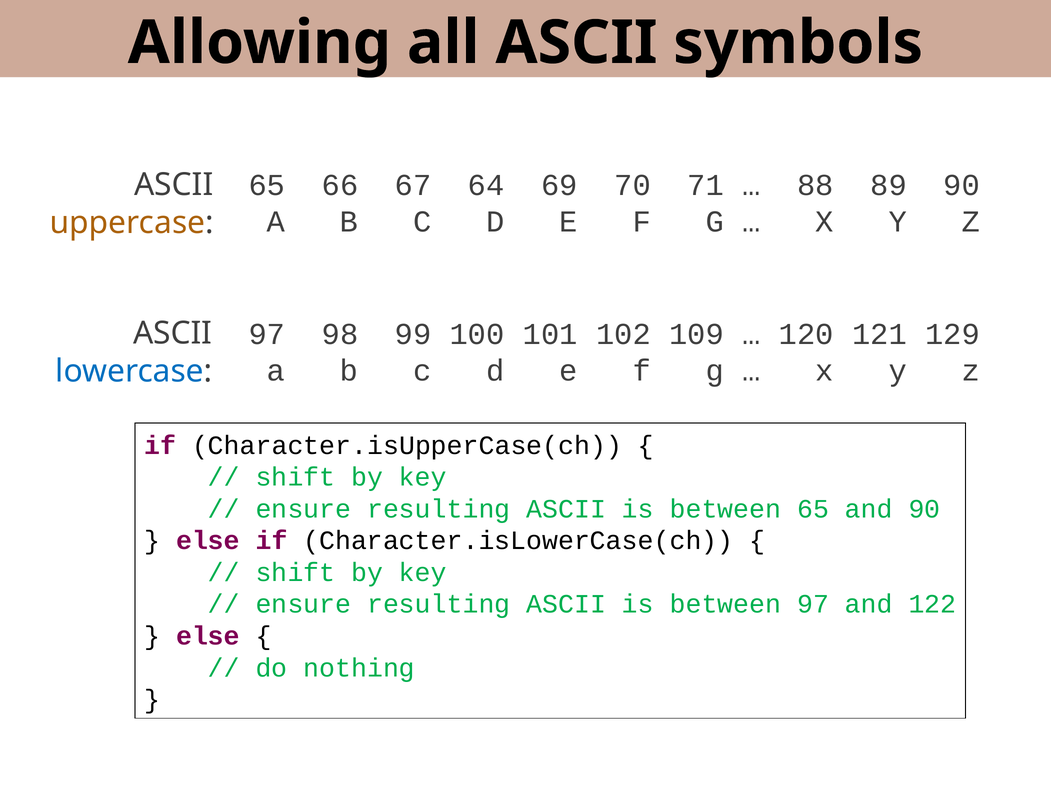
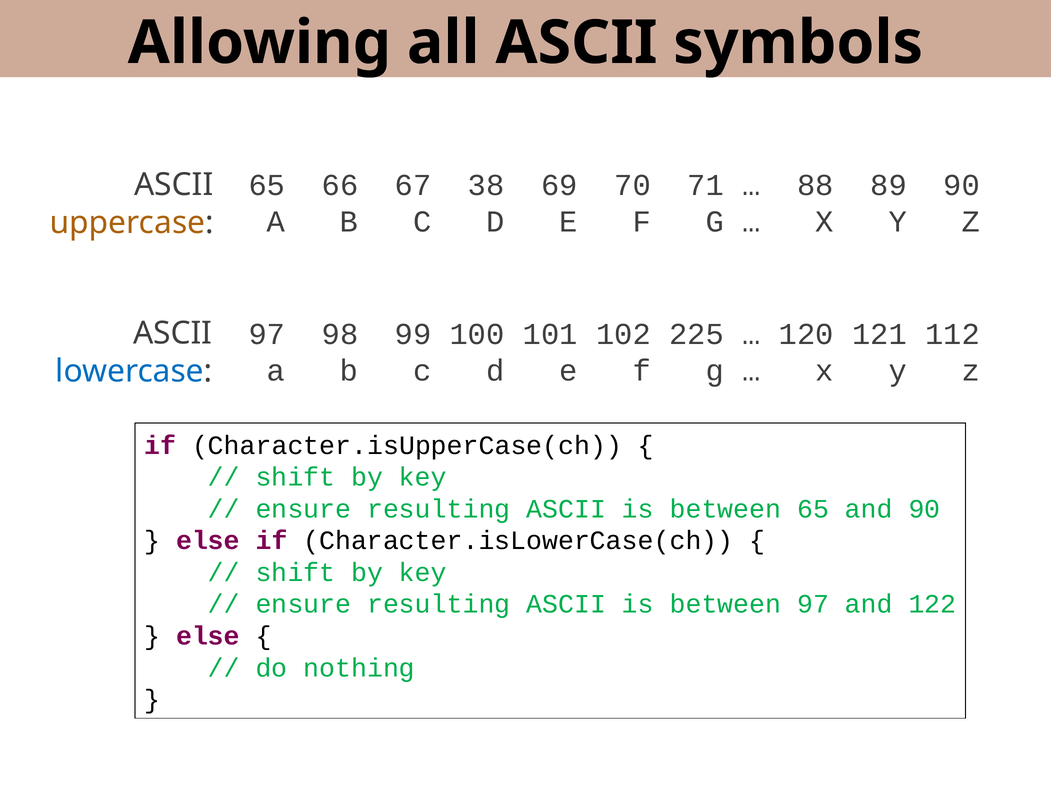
64: 64 -> 38
109: 109 -> 225
129: 129 -> 112
